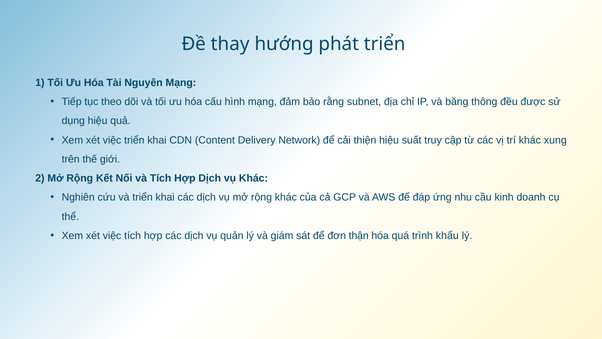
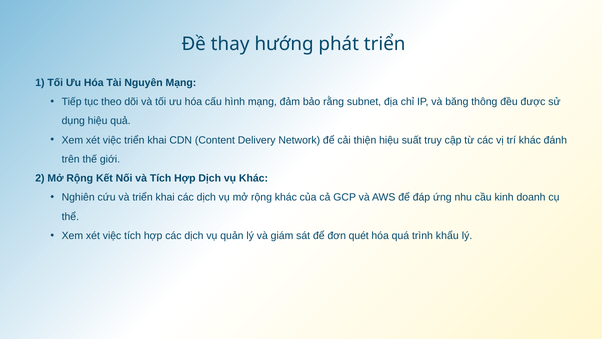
xung: xung -> đánh
thận: thận -> quét
